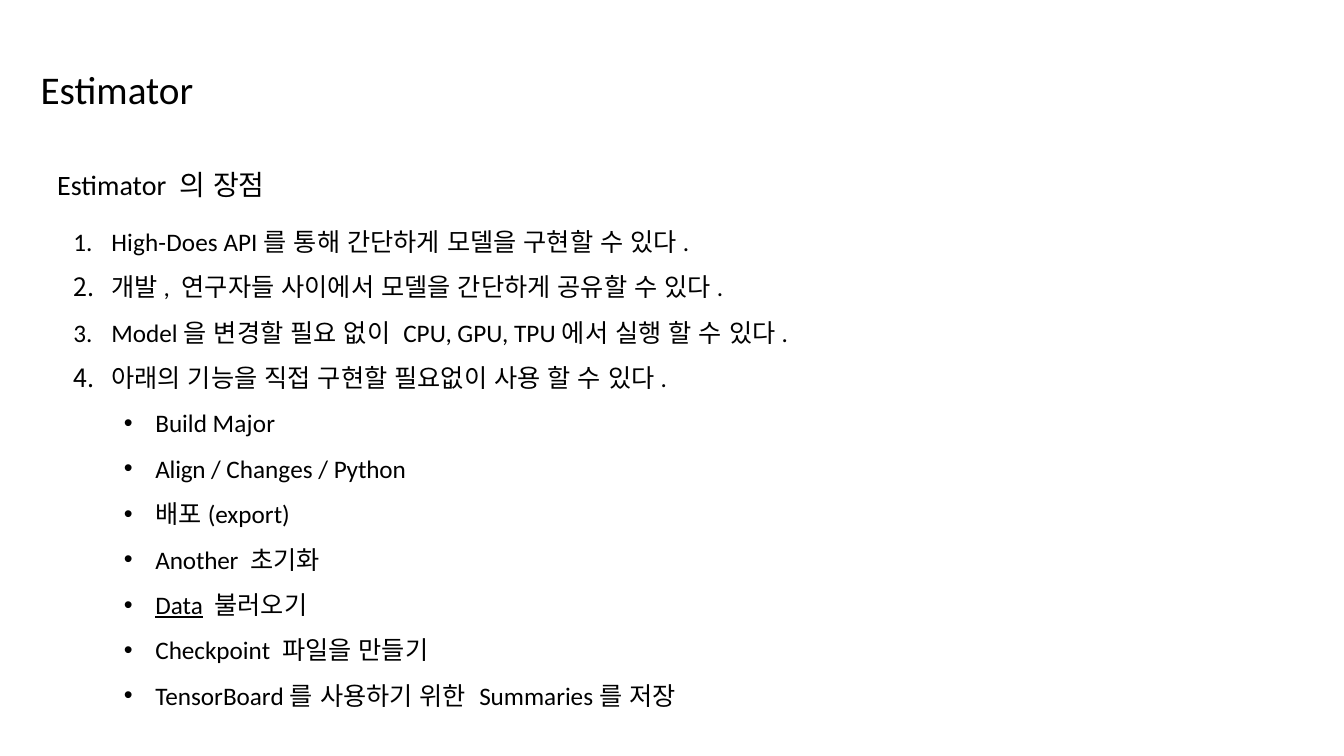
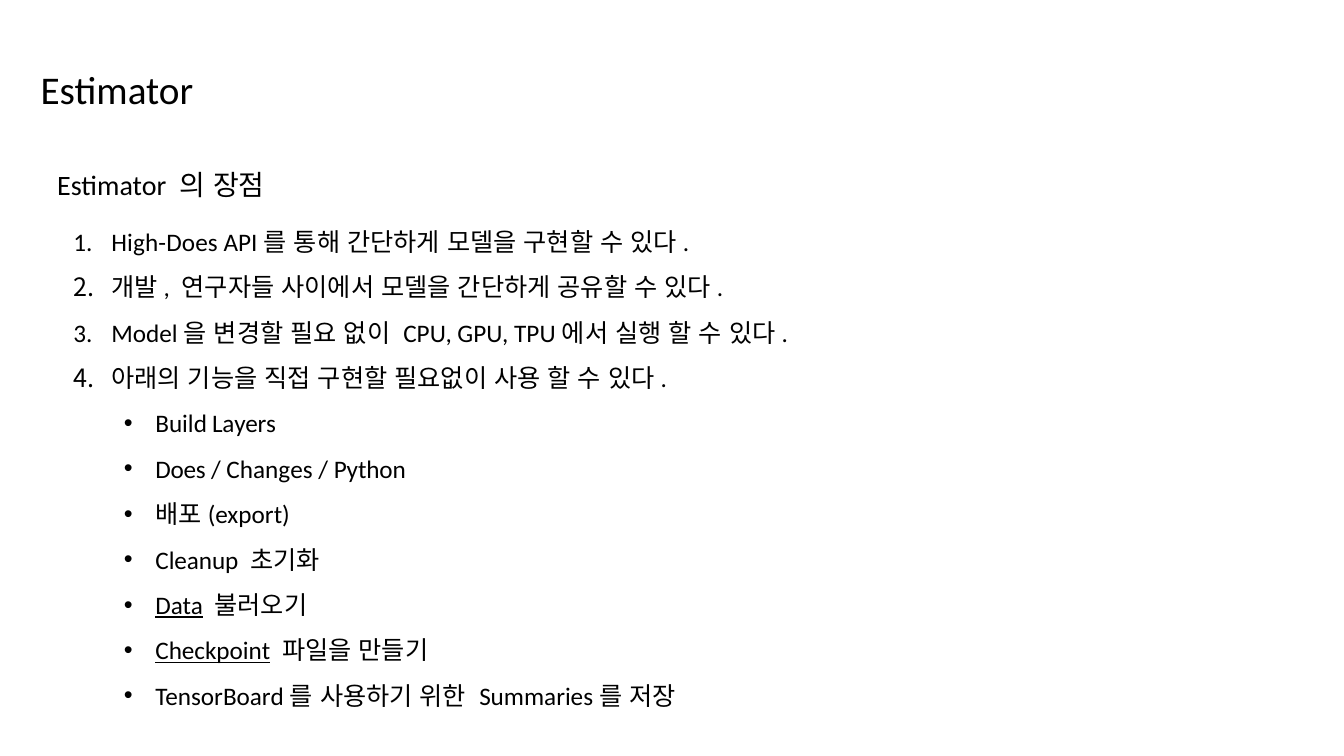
Major: Major -> Layers
Align: Align -> Does
Another: Another -> Cleanup
Checkpoint underline: none -> present
